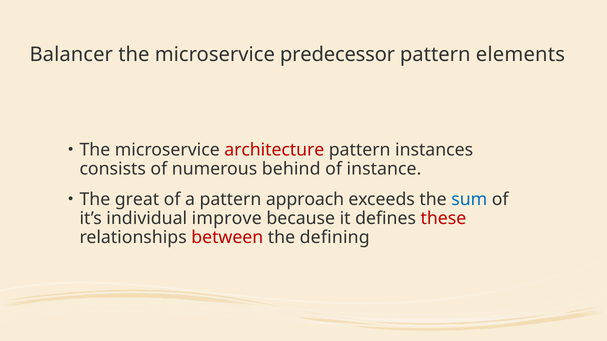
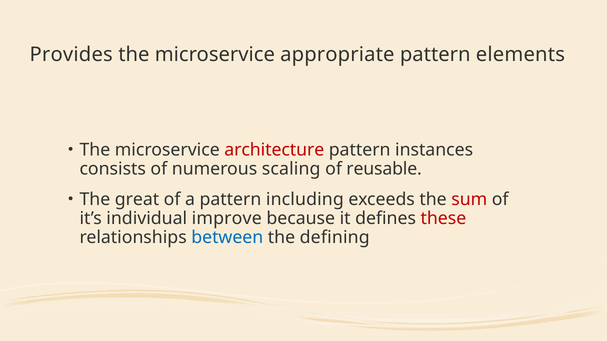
Balancer: Balancer -> Provides
predecessor: predecessor -> appropriate
behind: behind -> scaling
instance: instance -> reusable
approach: approach -> including
sum colour: blue -> red
between colour: red -> blue
